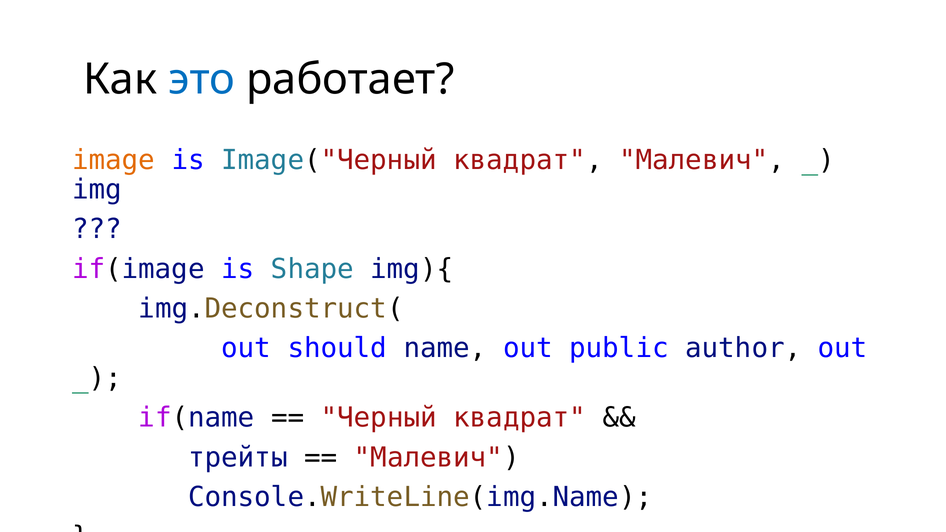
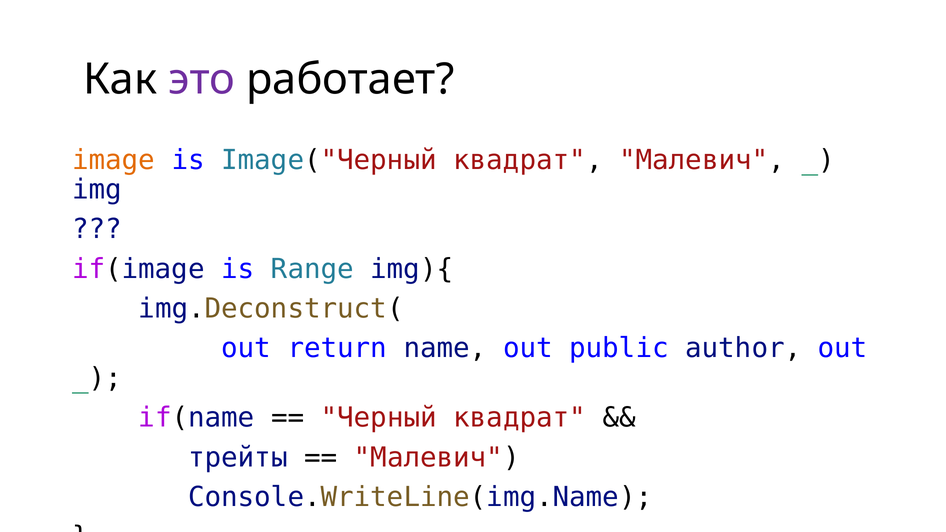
это colour: blue -> purple
Shape: Shape -> Range
should: should -> return
